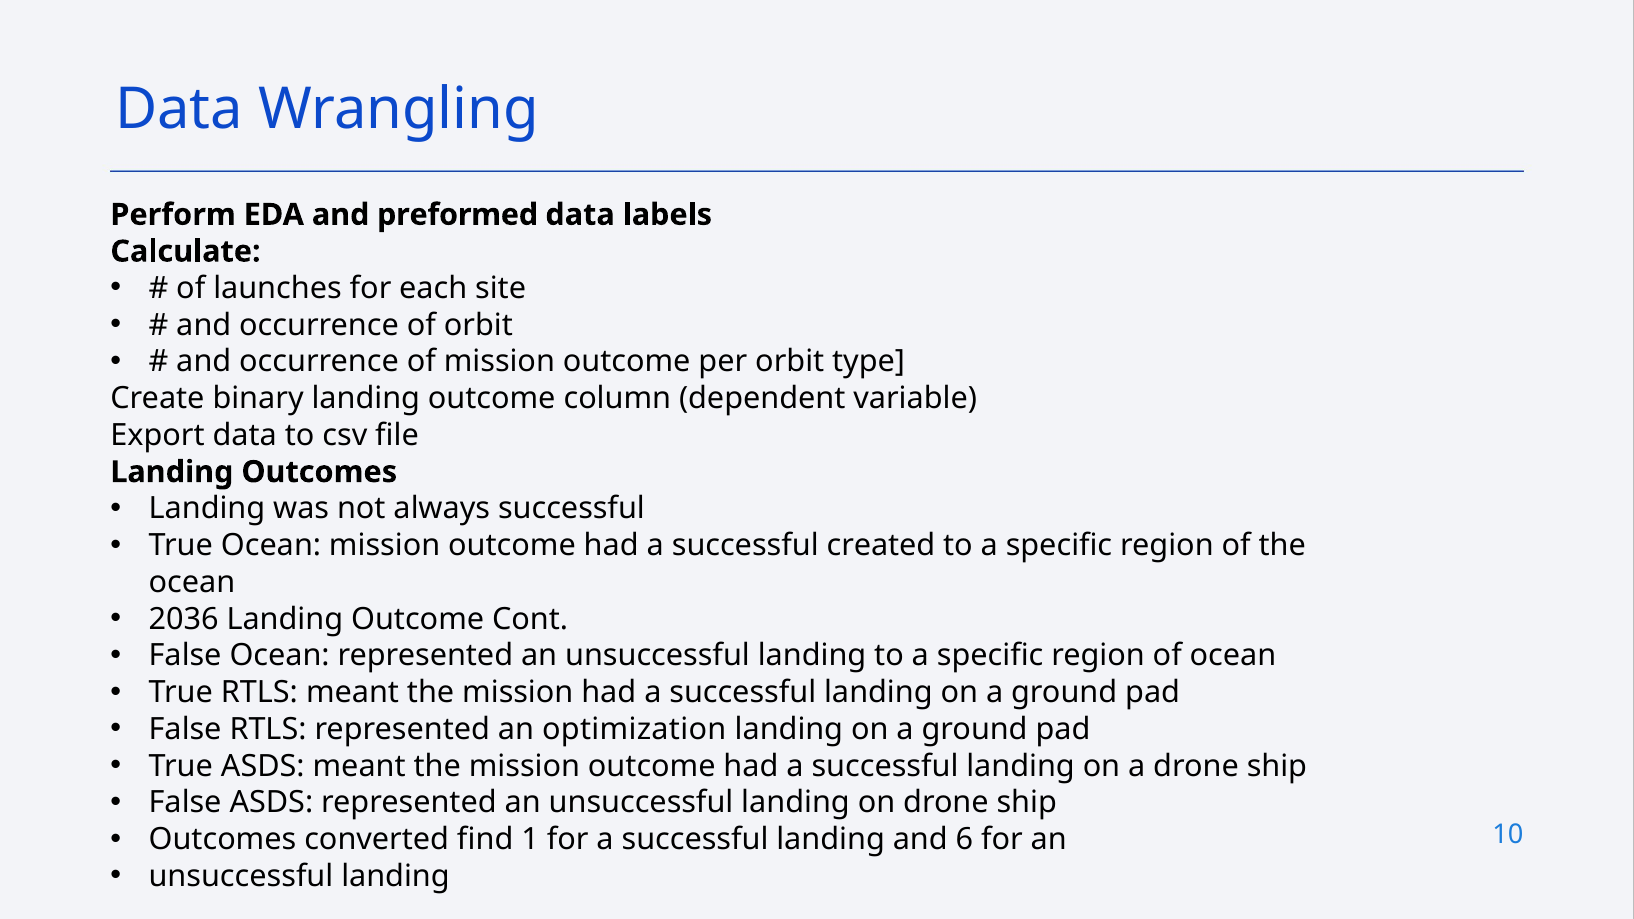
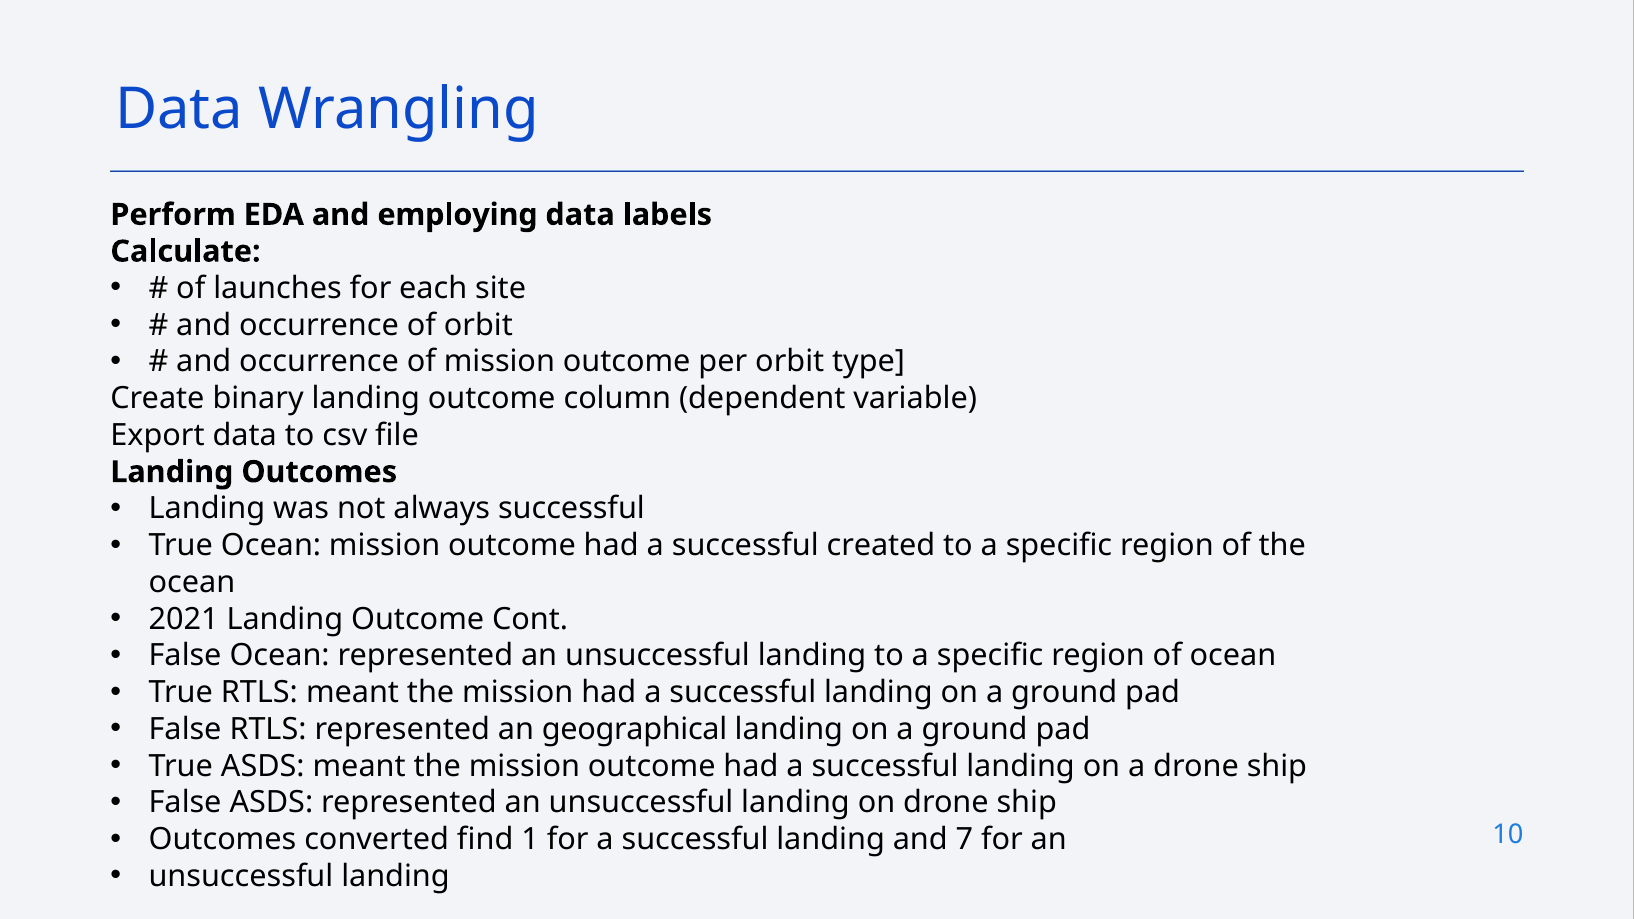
preformed: preformed -> employing
2036: 2036 -> 2021
optimization: optimization -> geographical
6: 6 -> 7
